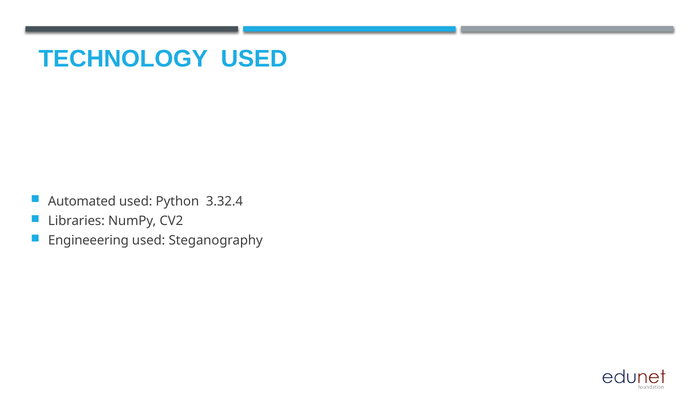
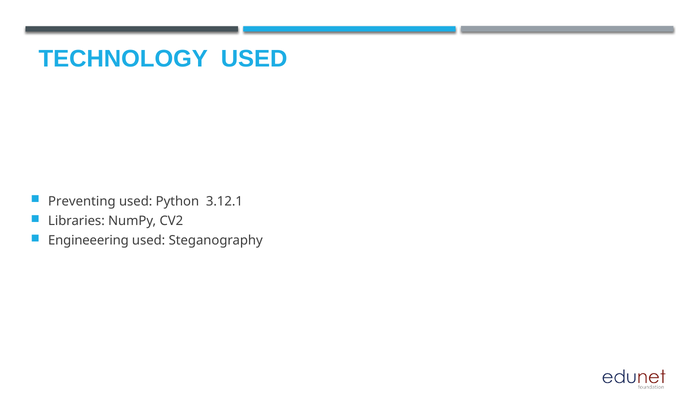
Automated: Automated -> Preventing
3.32.4: 3.32.4 -> 3.12.1
